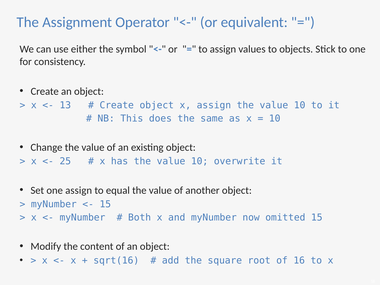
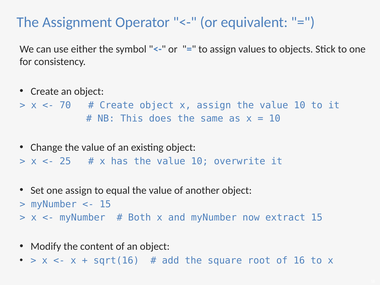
13: 13 -> 70
omitted: omitted -> extract
